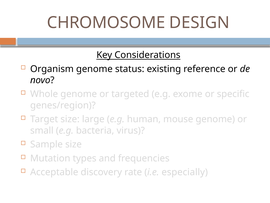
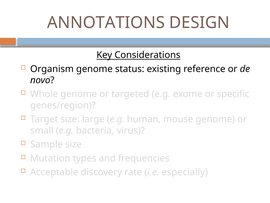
CHROMOSOME: CHROMOSOME -> ANNOTATIONS
